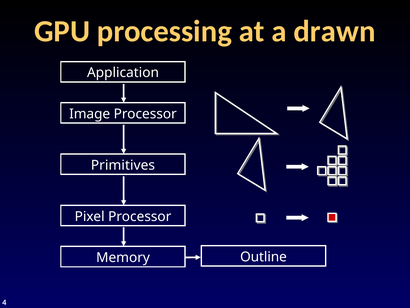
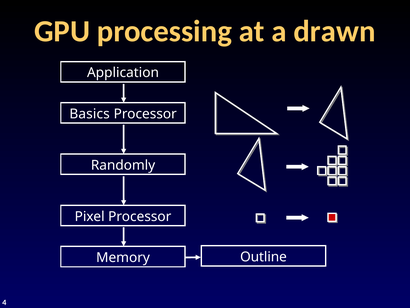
Image: Image -> Basics
Primitives: Primitives -> Randomly
